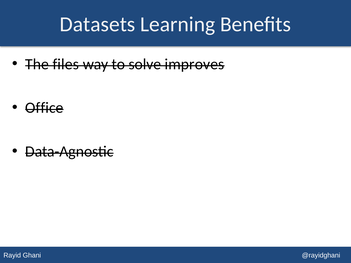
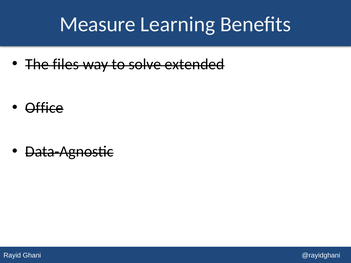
Datasets: Datasets -> Measure
improves: improves -> extended
